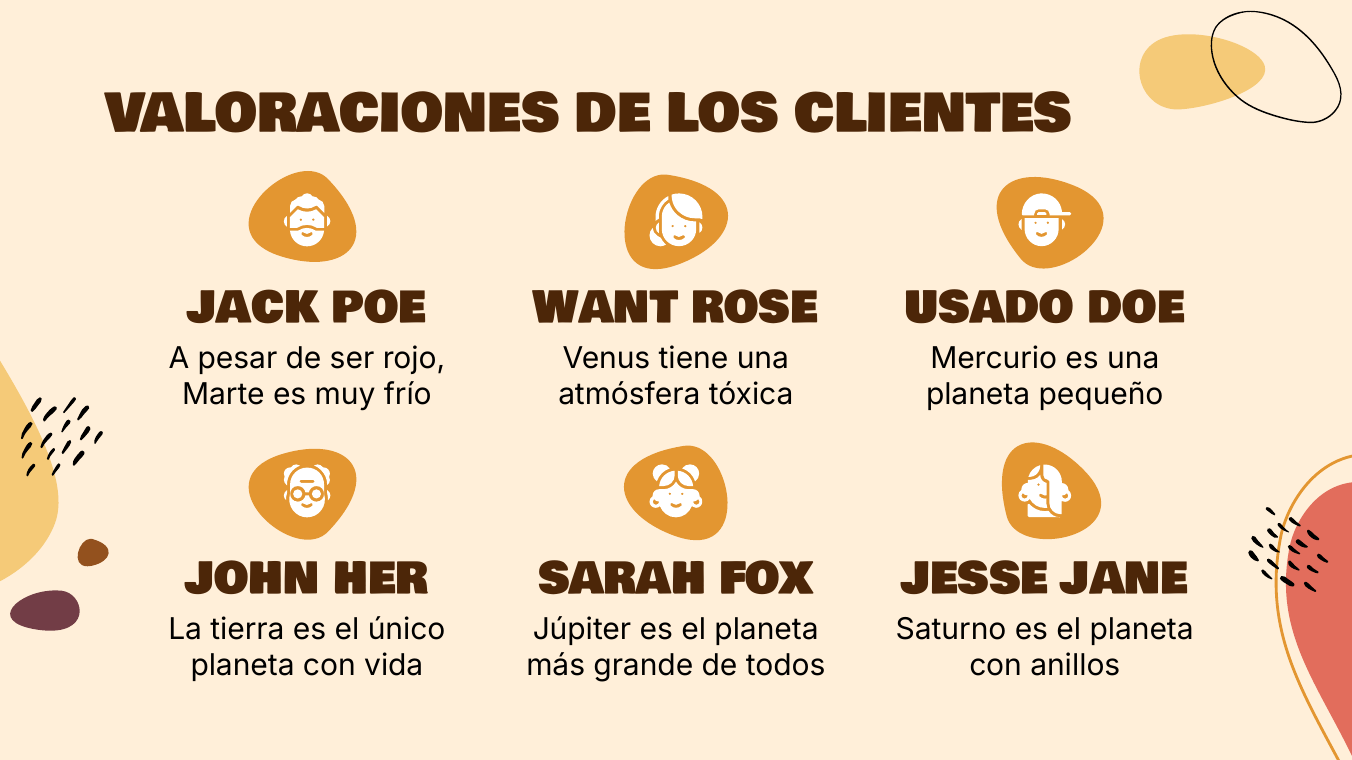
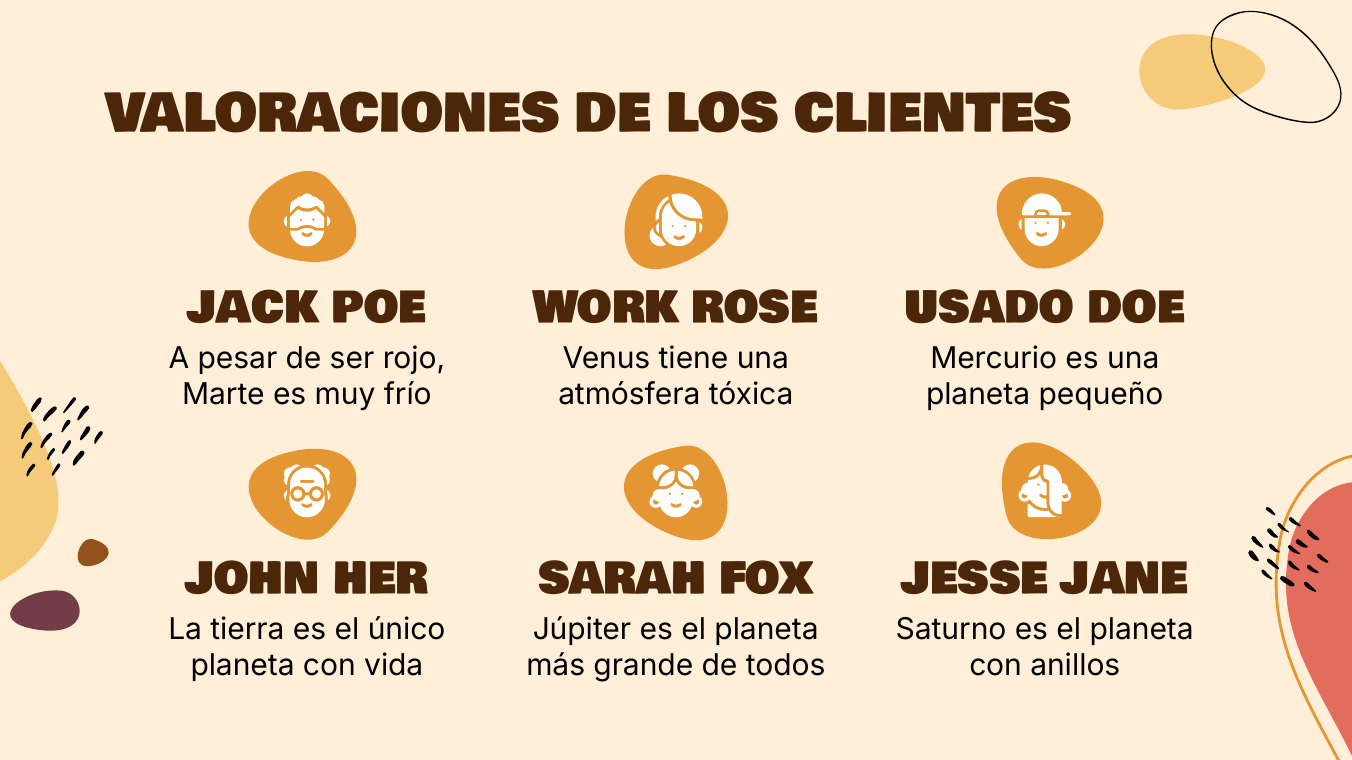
WANT: WANT -> WORK
